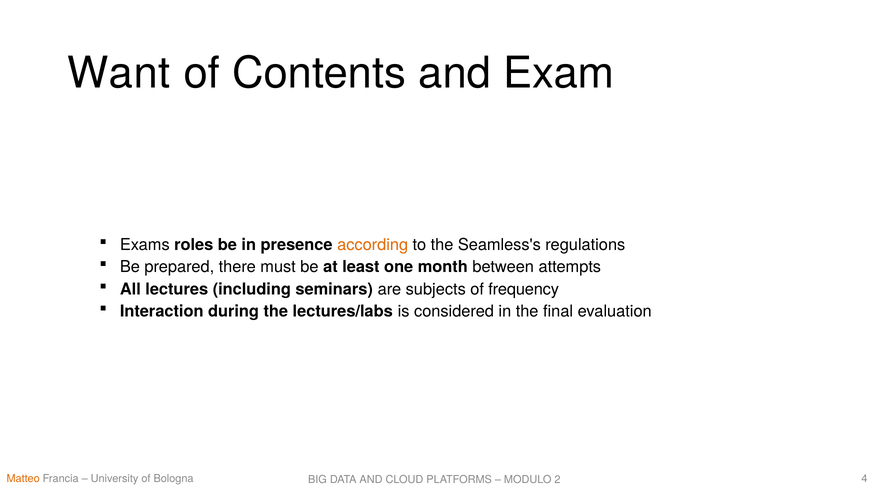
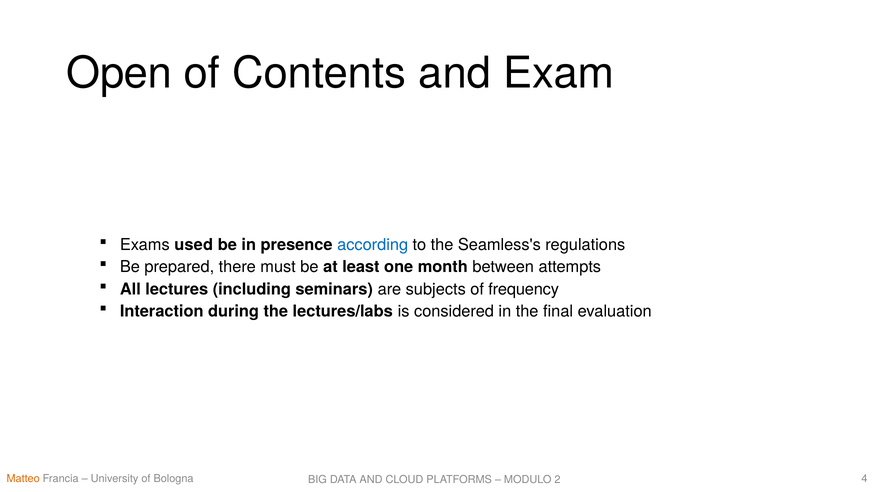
Want: Want -> Open
roles: roles -> used
according colour: orange -> blue
